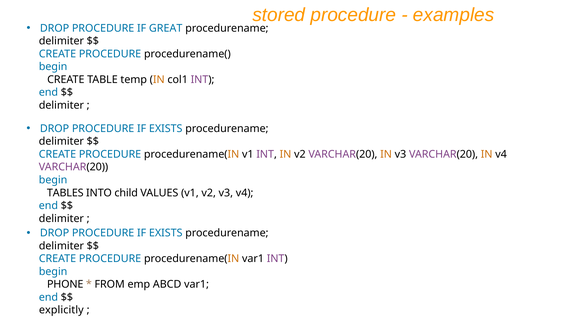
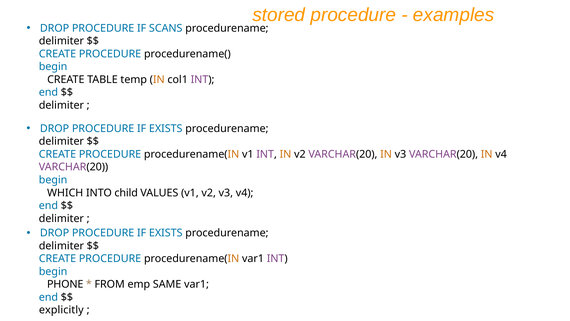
GREAT: GREAT -> SCANS
TABLES: TABLES -> WHICH
ABCD: ABCD -> SAME
